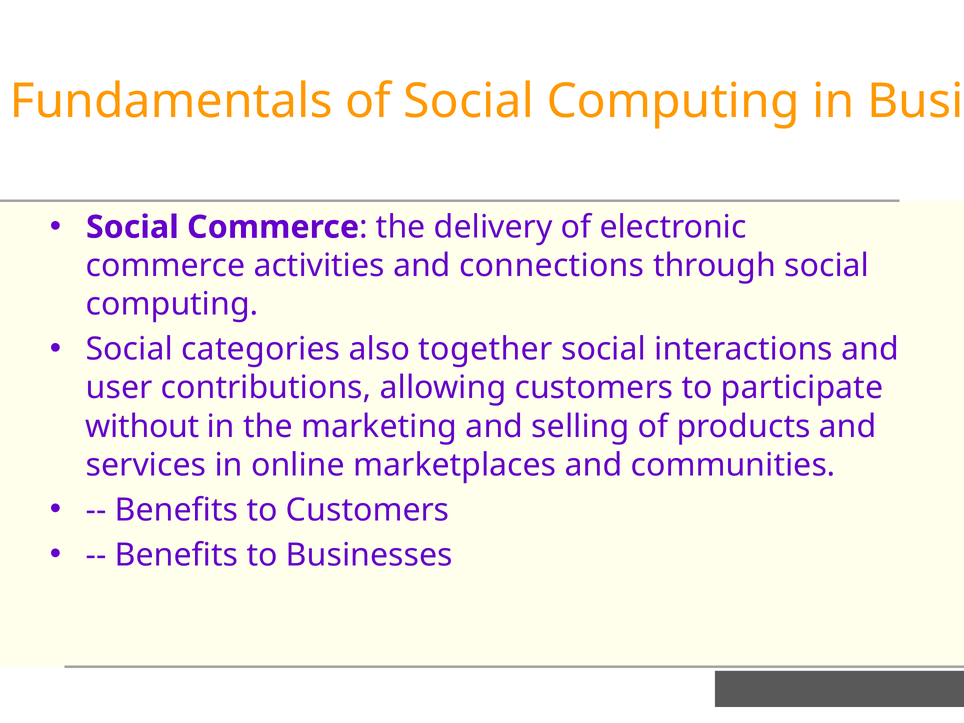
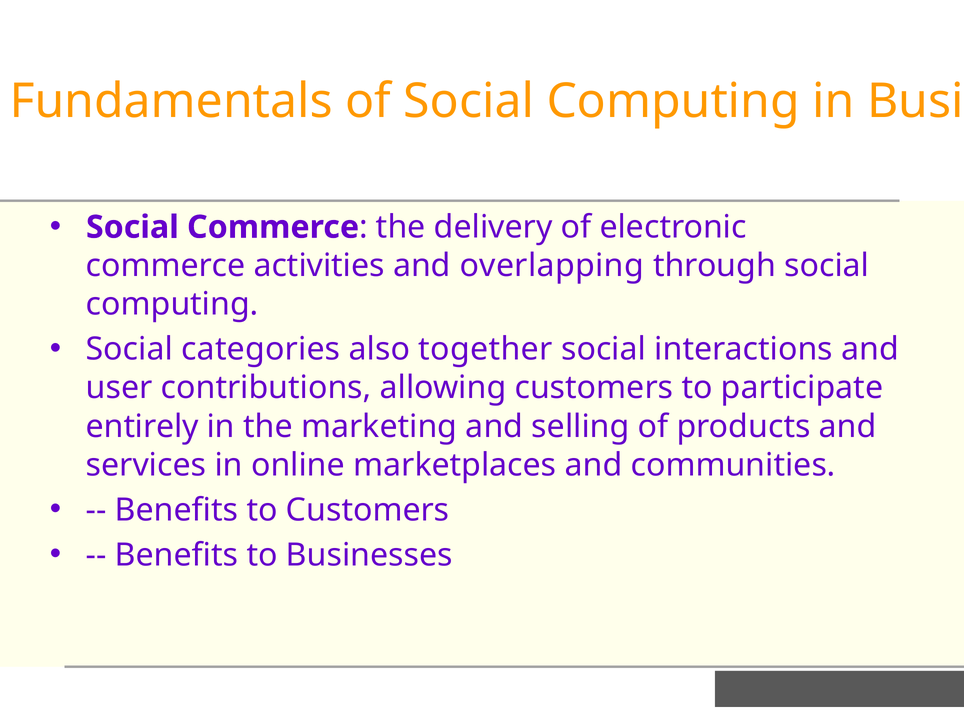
connections: connections -> overlapping
without: without -> entirely
